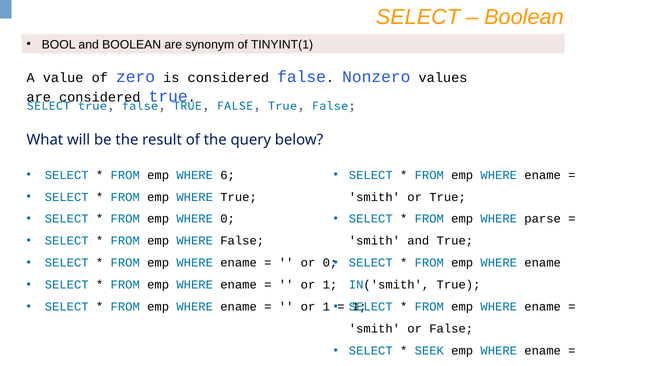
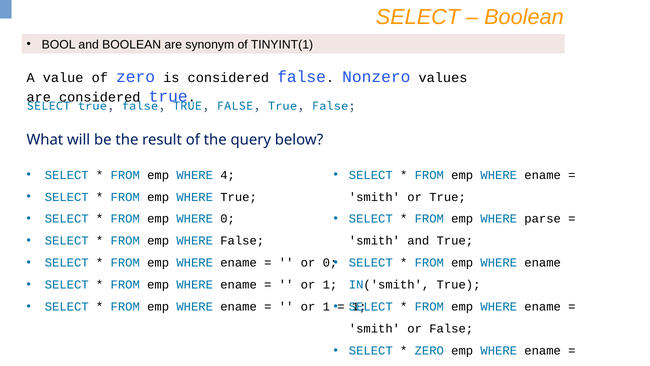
6: 6 -> 4
SEEK at (429, 350): SEEK -> ZERO
